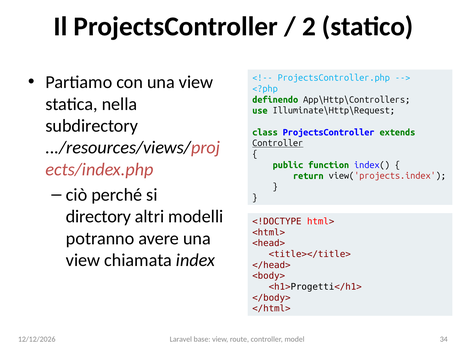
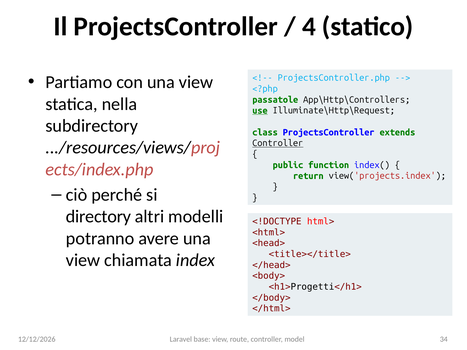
2: 2 -> 4
definendo: definendo -> passatole
use underline: none -> present
